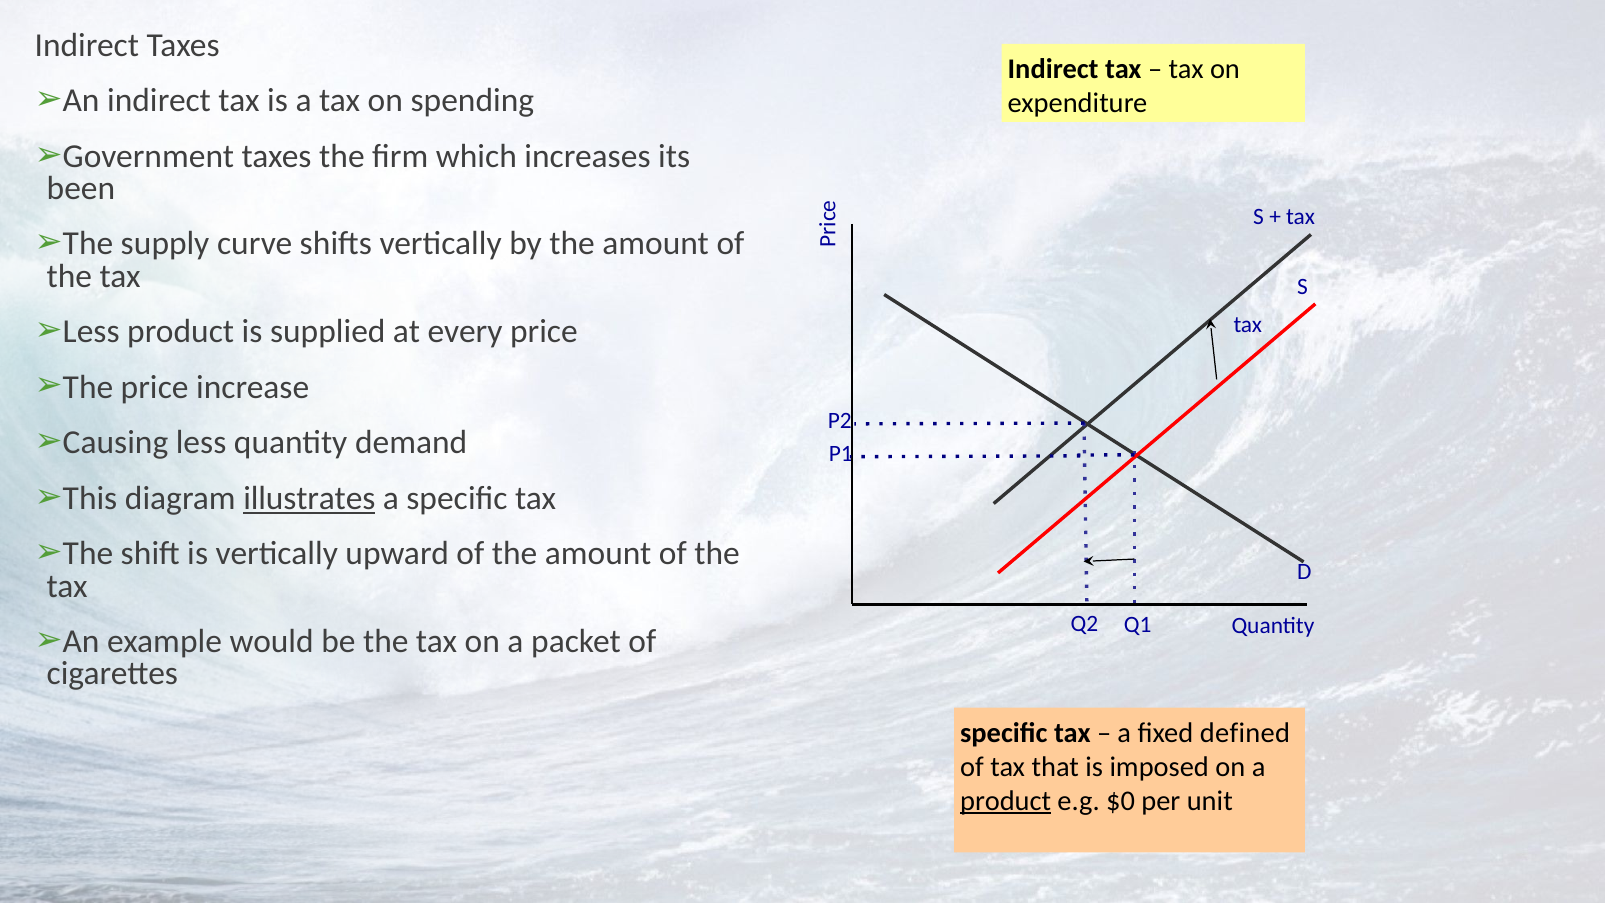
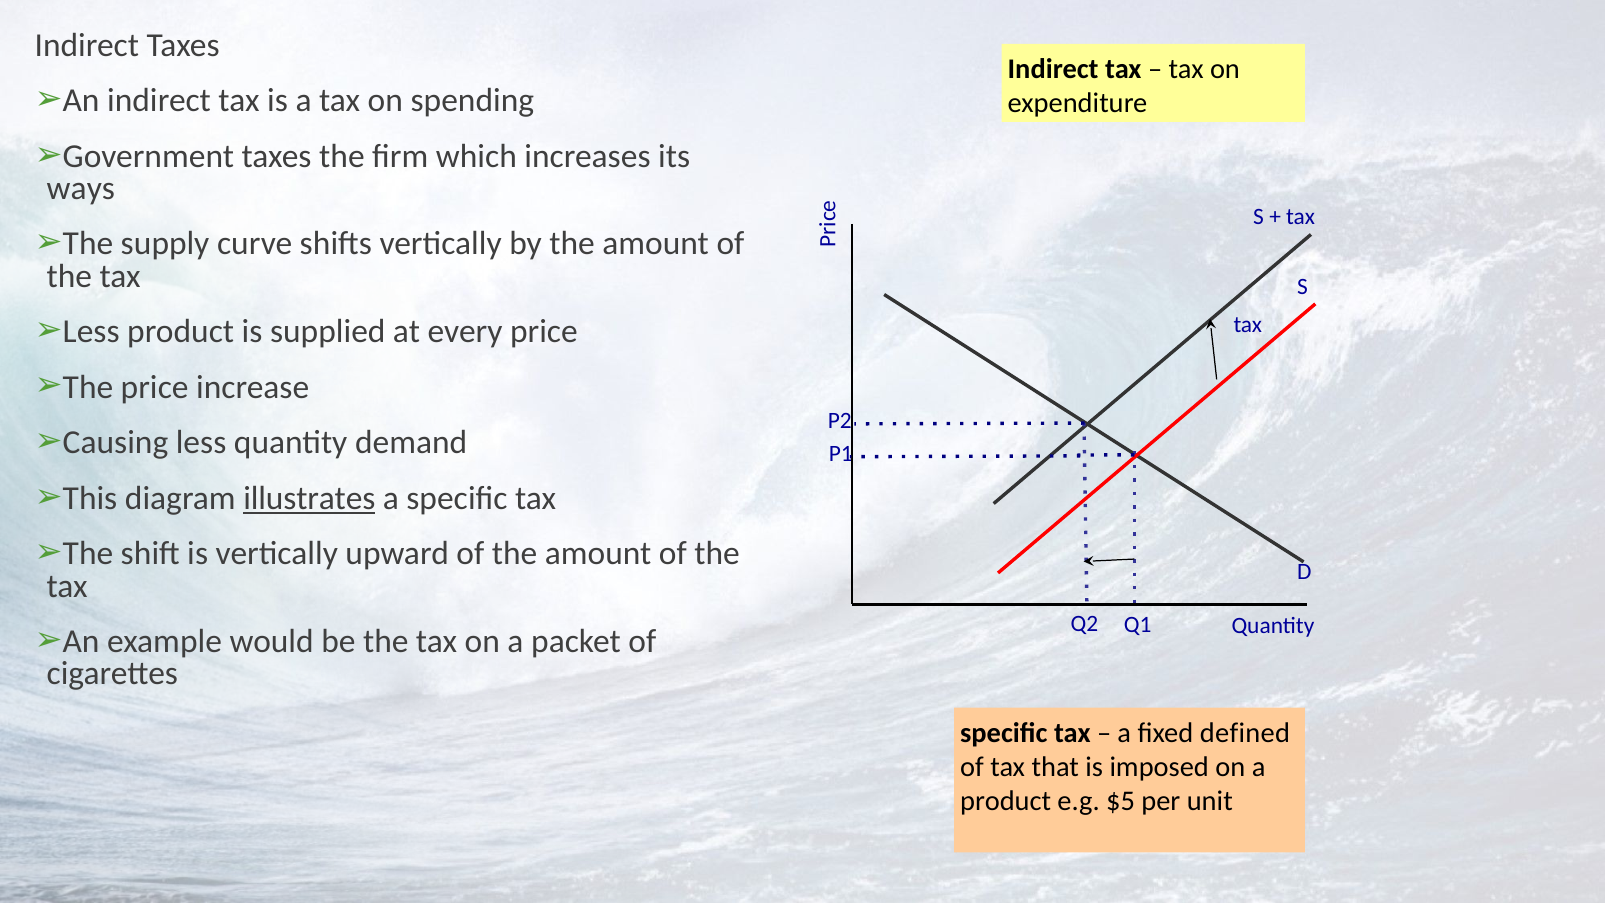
been: been -> ways
product at (1006, 801) underline: present -> none
$0: $0 -> $5
